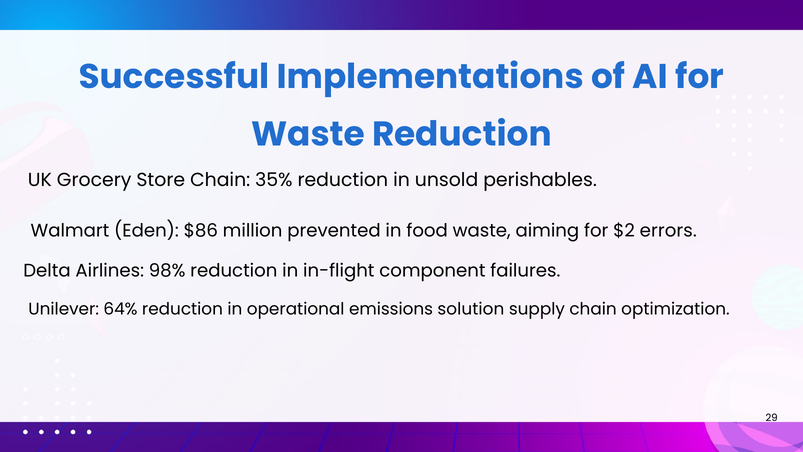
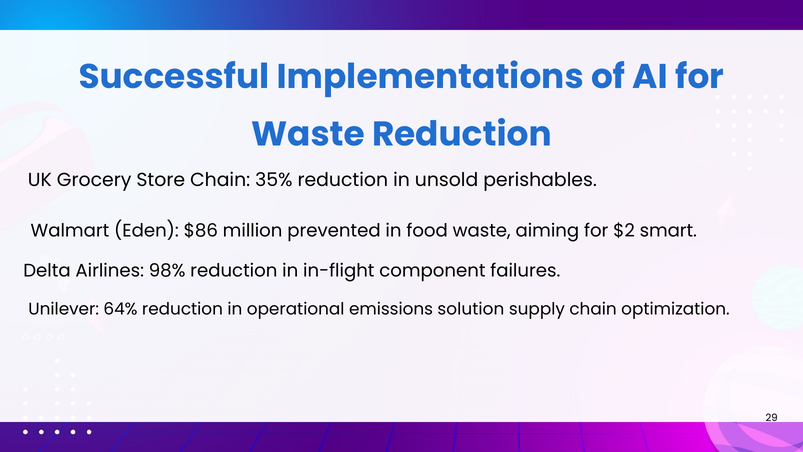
errors: errors -> smart
